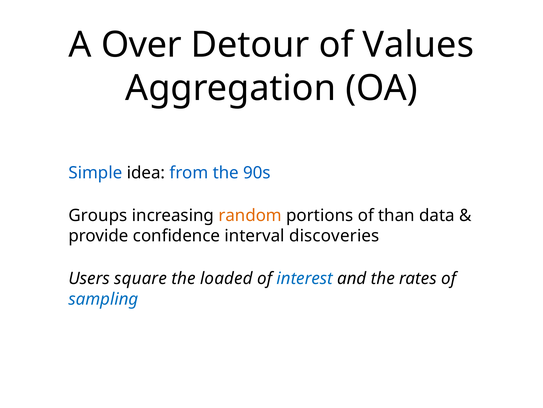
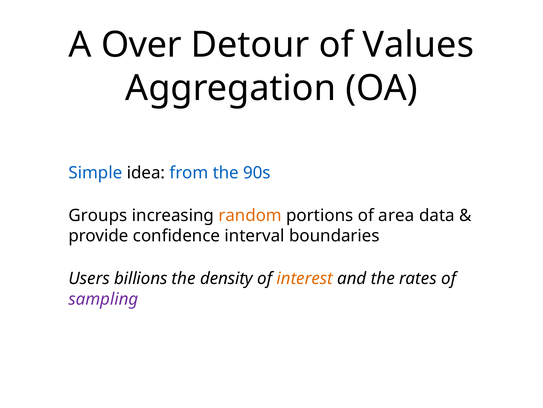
than: than -> area
discoveries: discoveries -> boundaries
square: square -> billions
loaded: loaded -> density
interest colour: blue -> orange
sampling colour: blue -> purple
